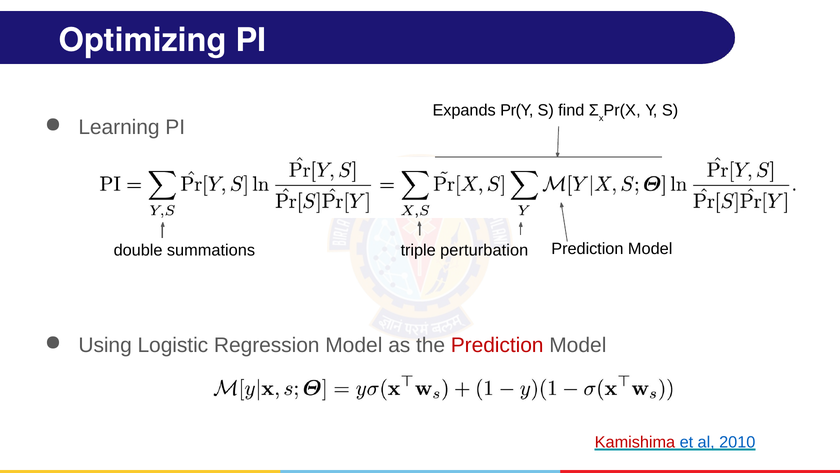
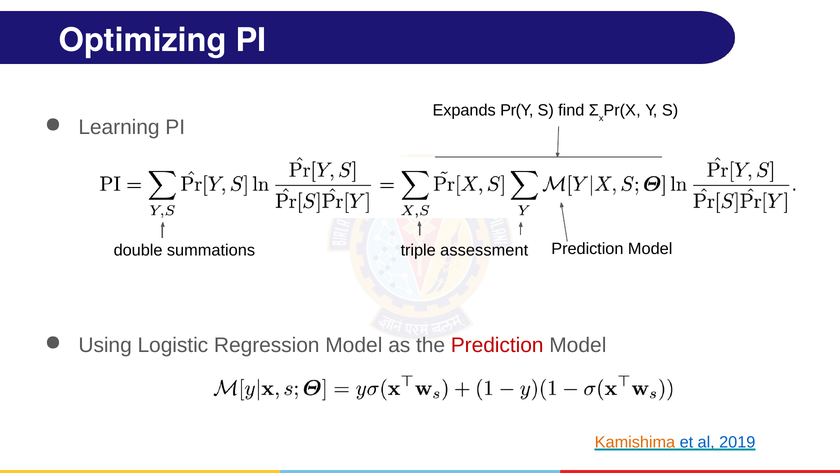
perturbation: perturbation -> assessment
Kamishima colour: red -> orange
2010: 2010 -> 2019
